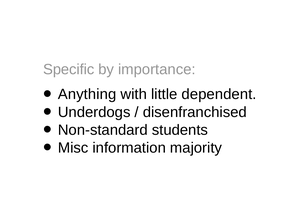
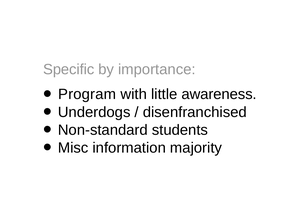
Anything: Anything -> Program
dependent: dependent -> awareness
